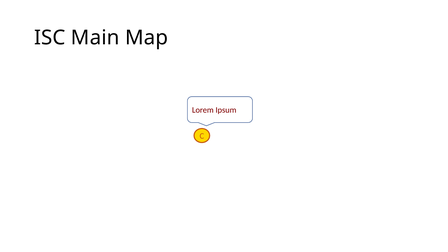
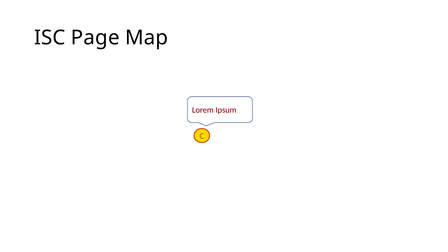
Main: Main -> Page
